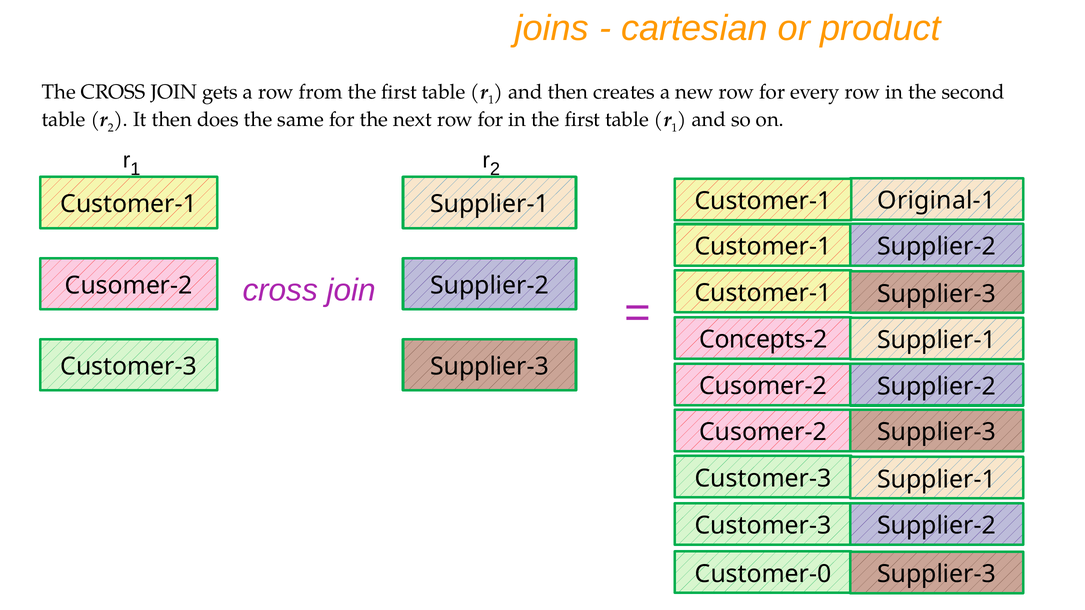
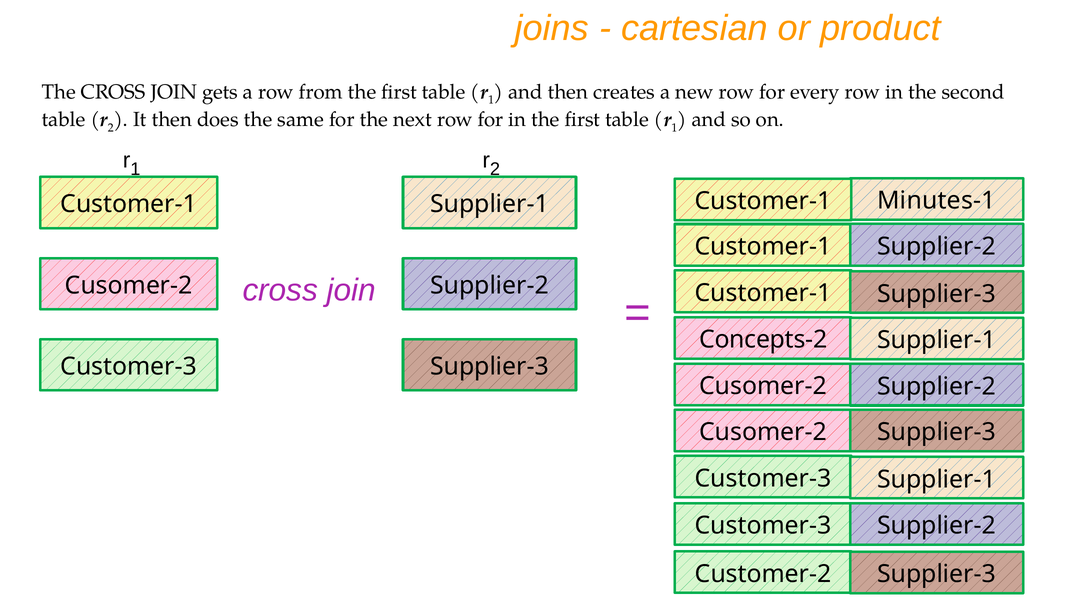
Original-1: Original-1 -> Minutes-1
Customer-0: Customer-0 -> Customer-2
